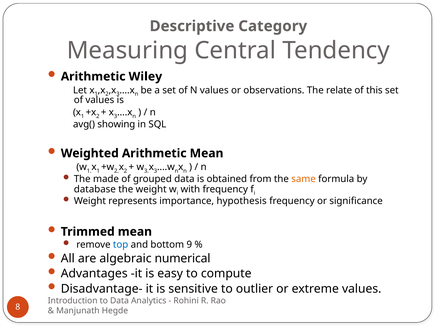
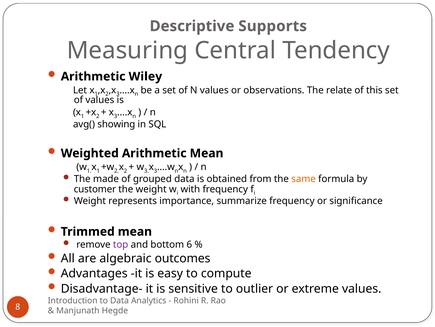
Category: Category -> Supports
database: database -> customer
hypothesis: hypothesis -> summarize
top colour: blue -> purple
9: 9 -> 6
numerical: numerical -> outcomes
